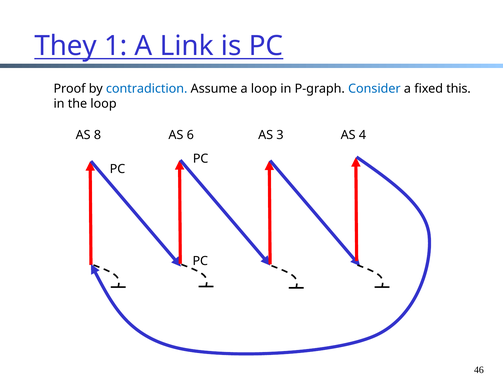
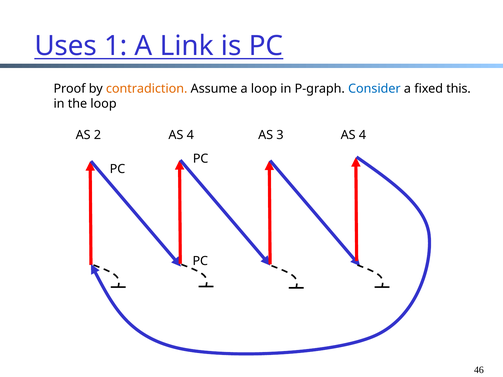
They: They -> Uses
contradiction colour: blue -> orange
8: 8 -> 2
6 at (190, 135): 6 -> 4
